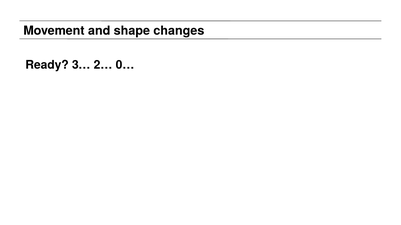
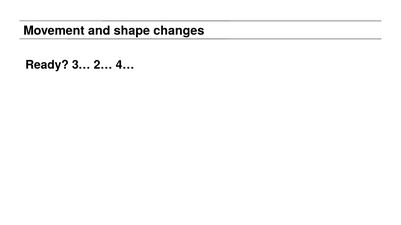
0…: 0… -> 4…
